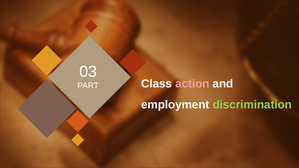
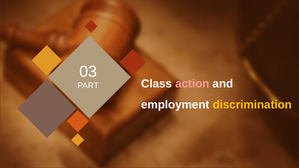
discrimination colour: light green -> yellow
